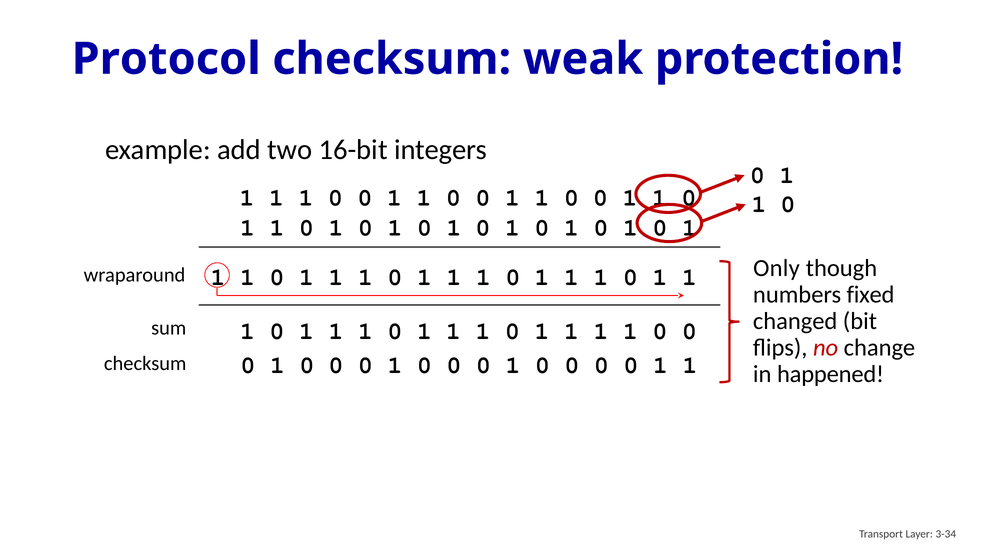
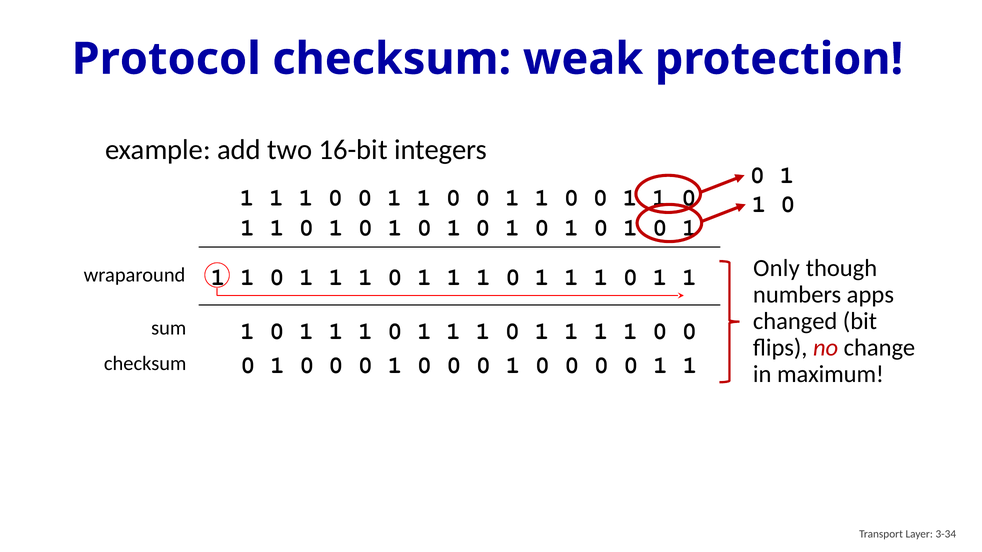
fixed: fixed -> apps
happened: happened -> maximum
